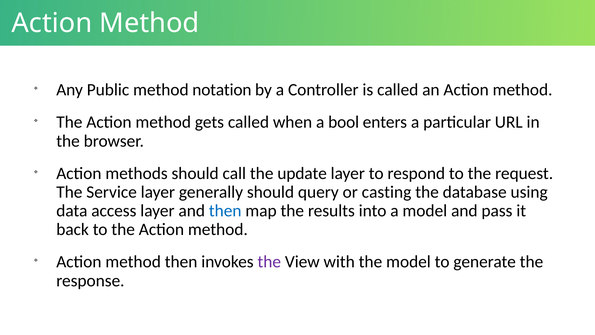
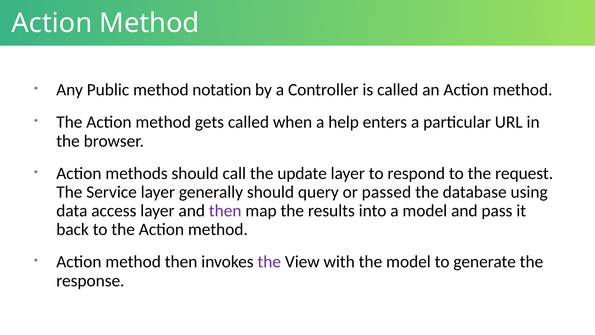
bool: bool -> help
casting: casting -> passed
then at (225, 211) colour: blue -> purple
